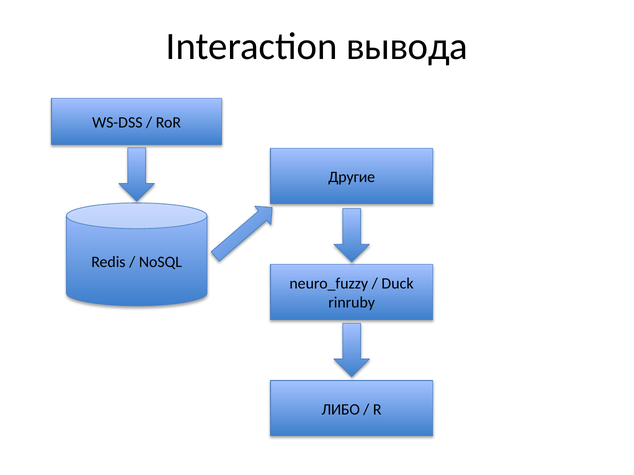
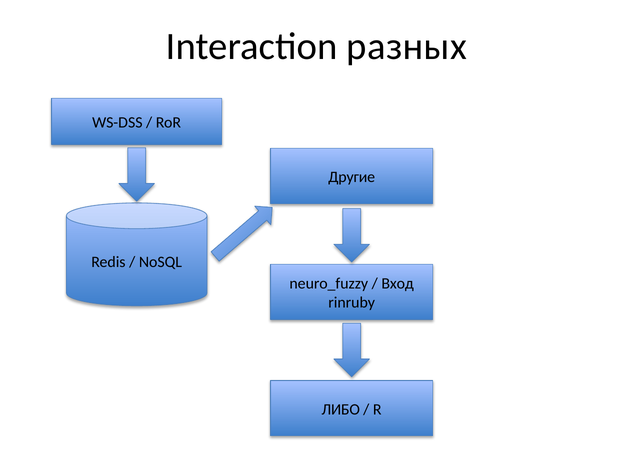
вывода: вывода -> разных
Duck: Duck -> Вход
